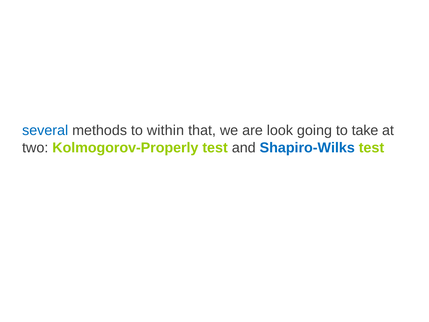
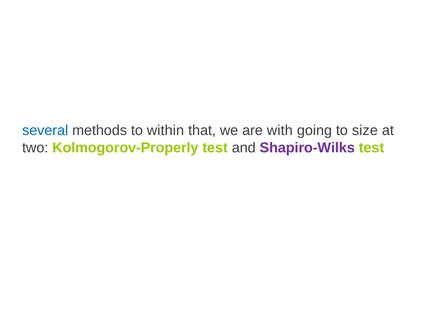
look: look -> with
take: take -> size
Shapiro-Wilks colour: blue -> purple
